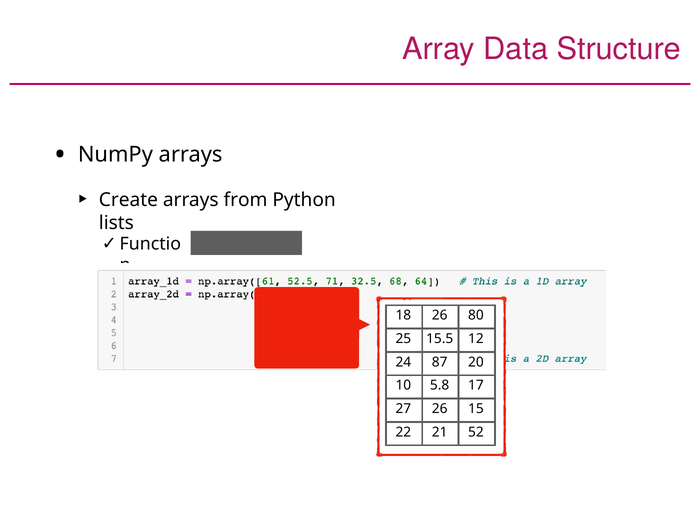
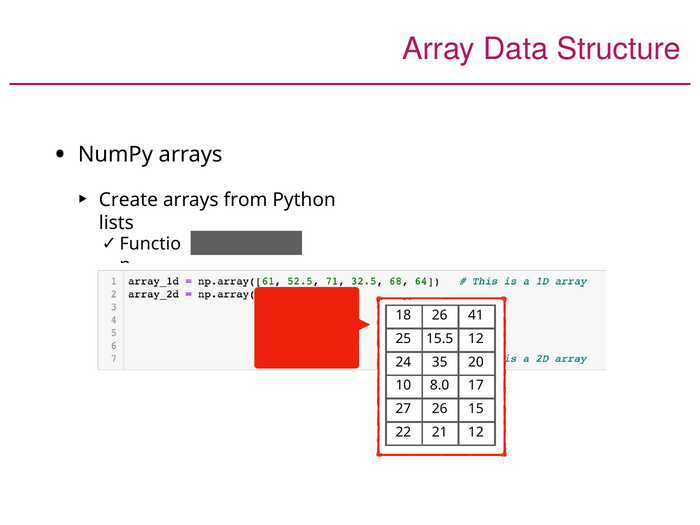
80: 80 -> 41
87: 87 -> 35
5.8: 5.8 -> 8.0
21 52: 52 -> 12
